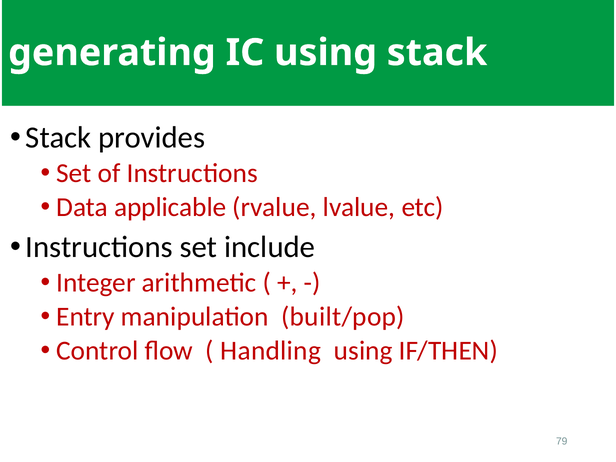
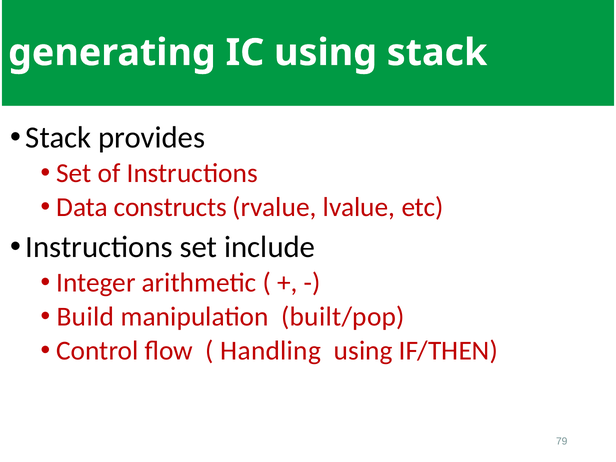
applicable: applicable -> constructs
Entry: Entry -> Build
